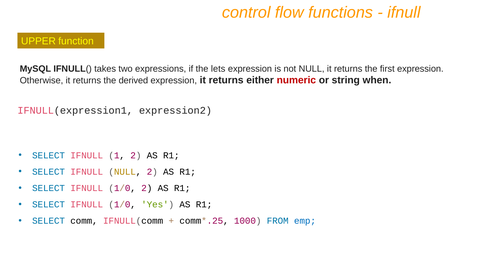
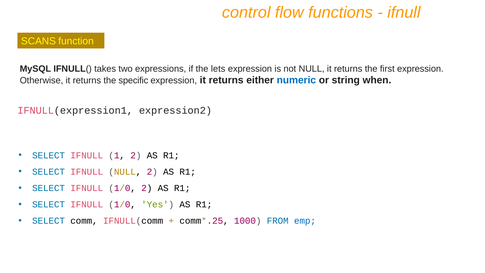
UPPER: UPPER -> SCANS
derived: derived -> specific
numeric colour: red -> blue
